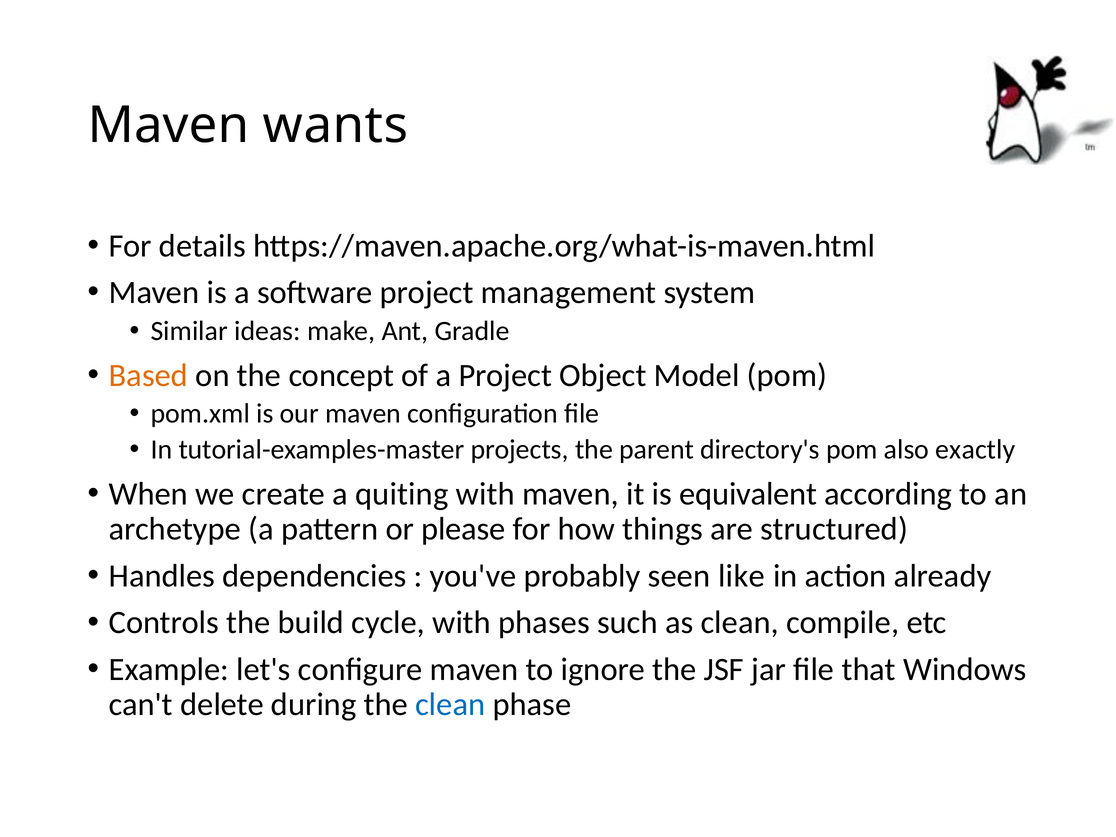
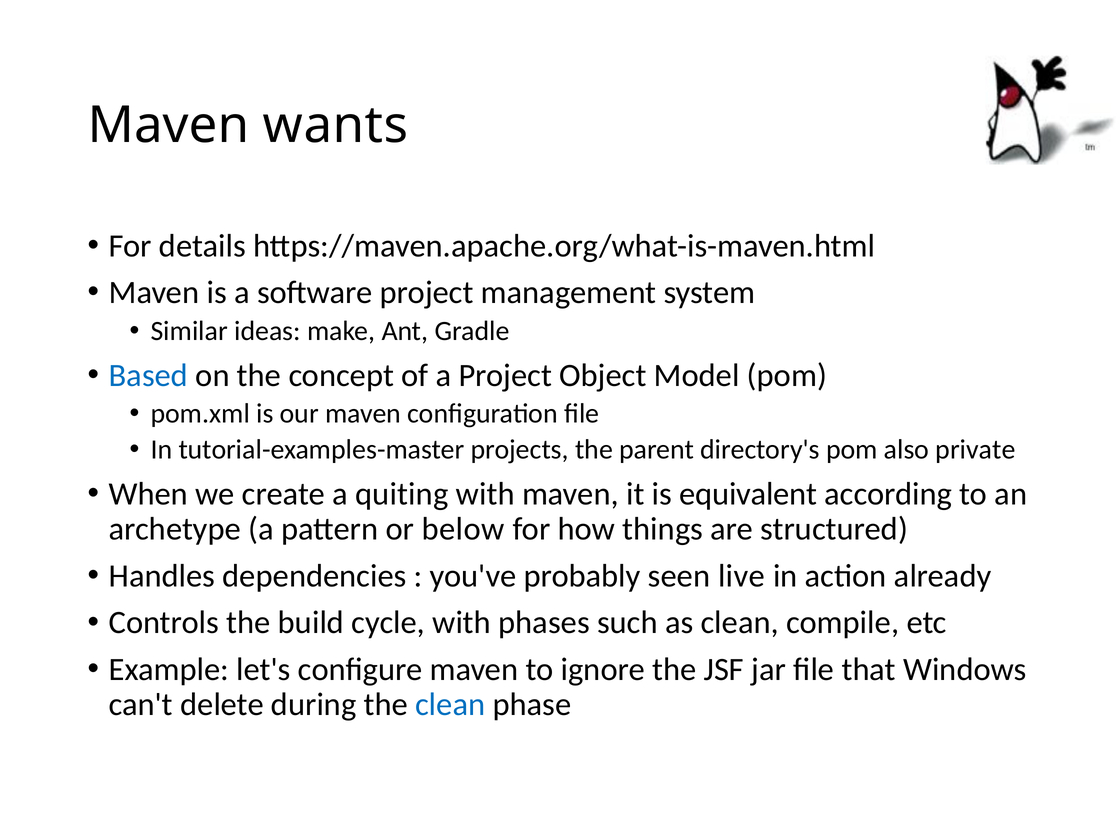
Based colour: orange -> blue
exactly: exactly -> private
please: please -> below
like: like -> live
